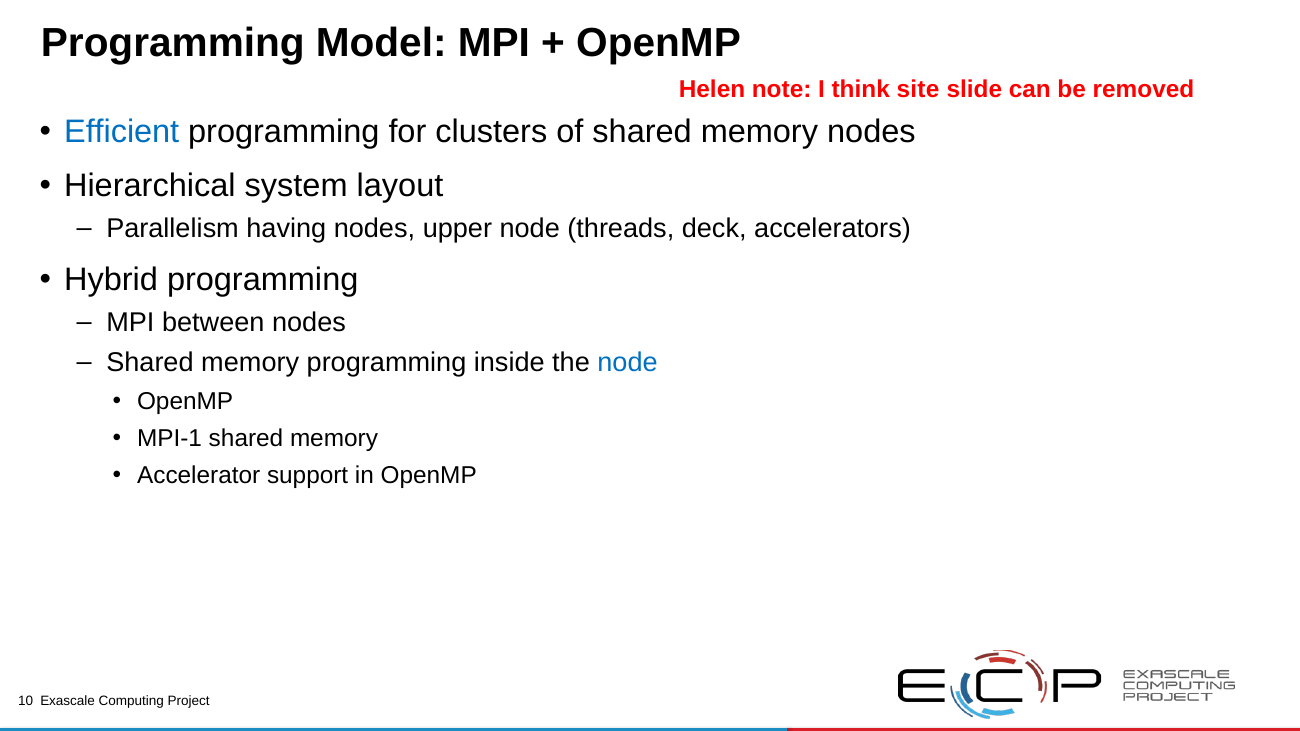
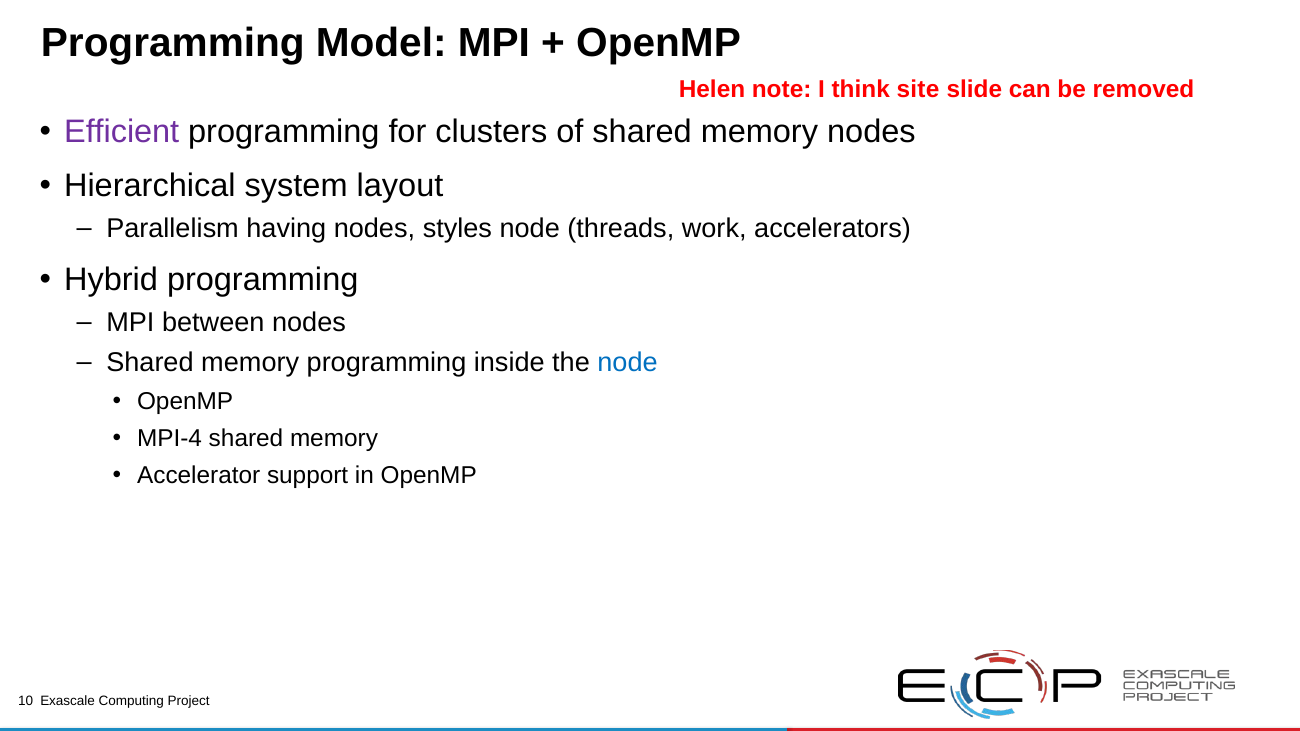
Efficient colour: blue -> purple
upper: upper -> styles
deck: deck -> work
MPI-1: MPI-1 -> MPI-4
